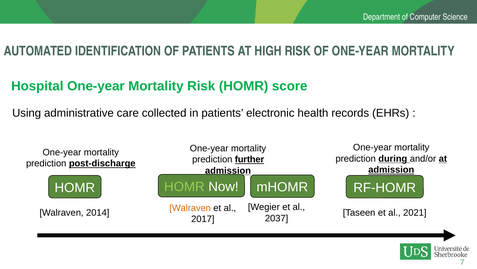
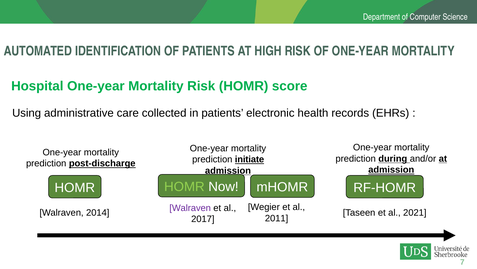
further: further -> initiate
Walraven at (190, 208) colour: orange -> purple
2037: 2037 -> 2011
